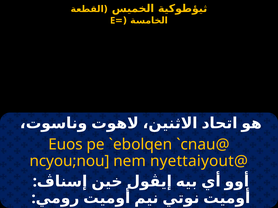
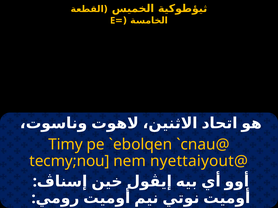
Euos: Euos -> Timy
ncyou;nou: ncyou;nou -> tecmy;nou
